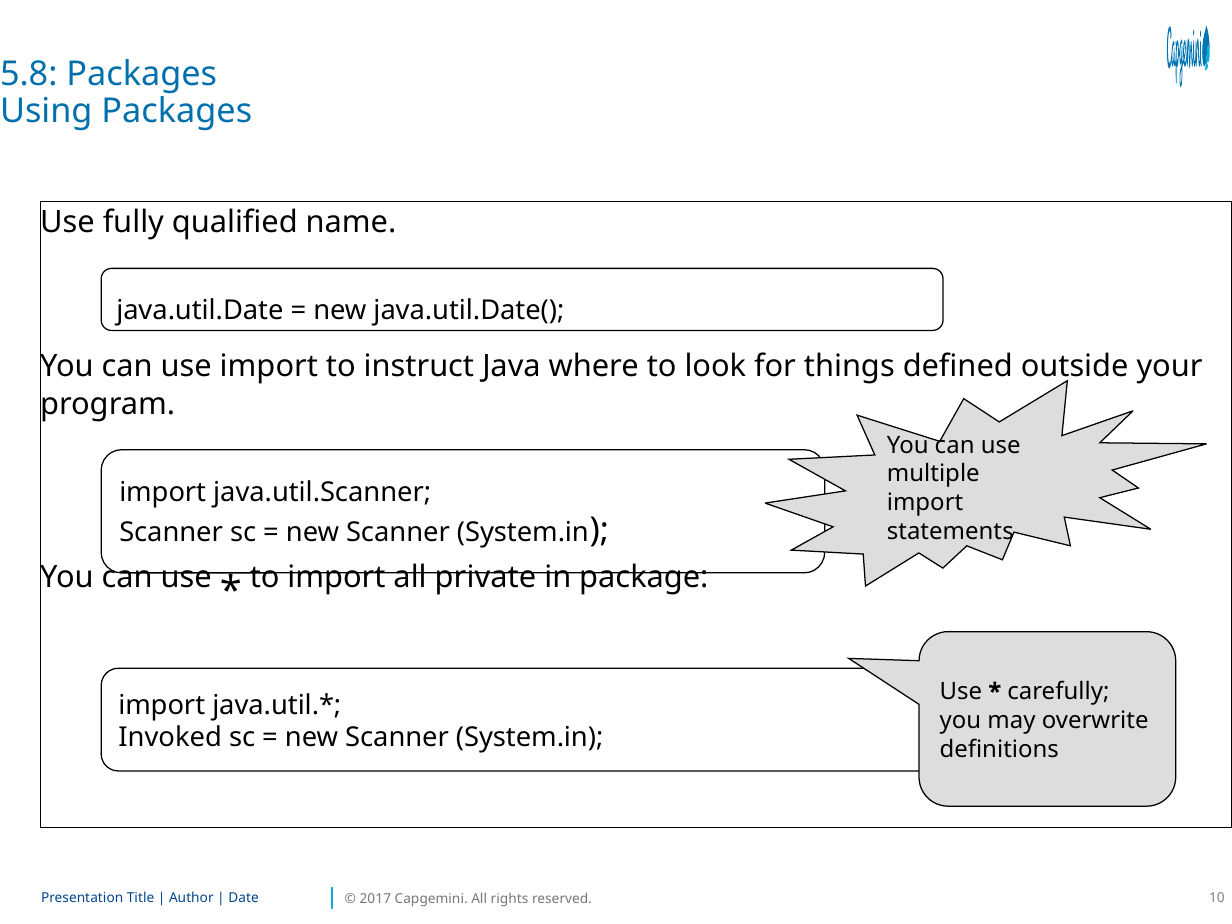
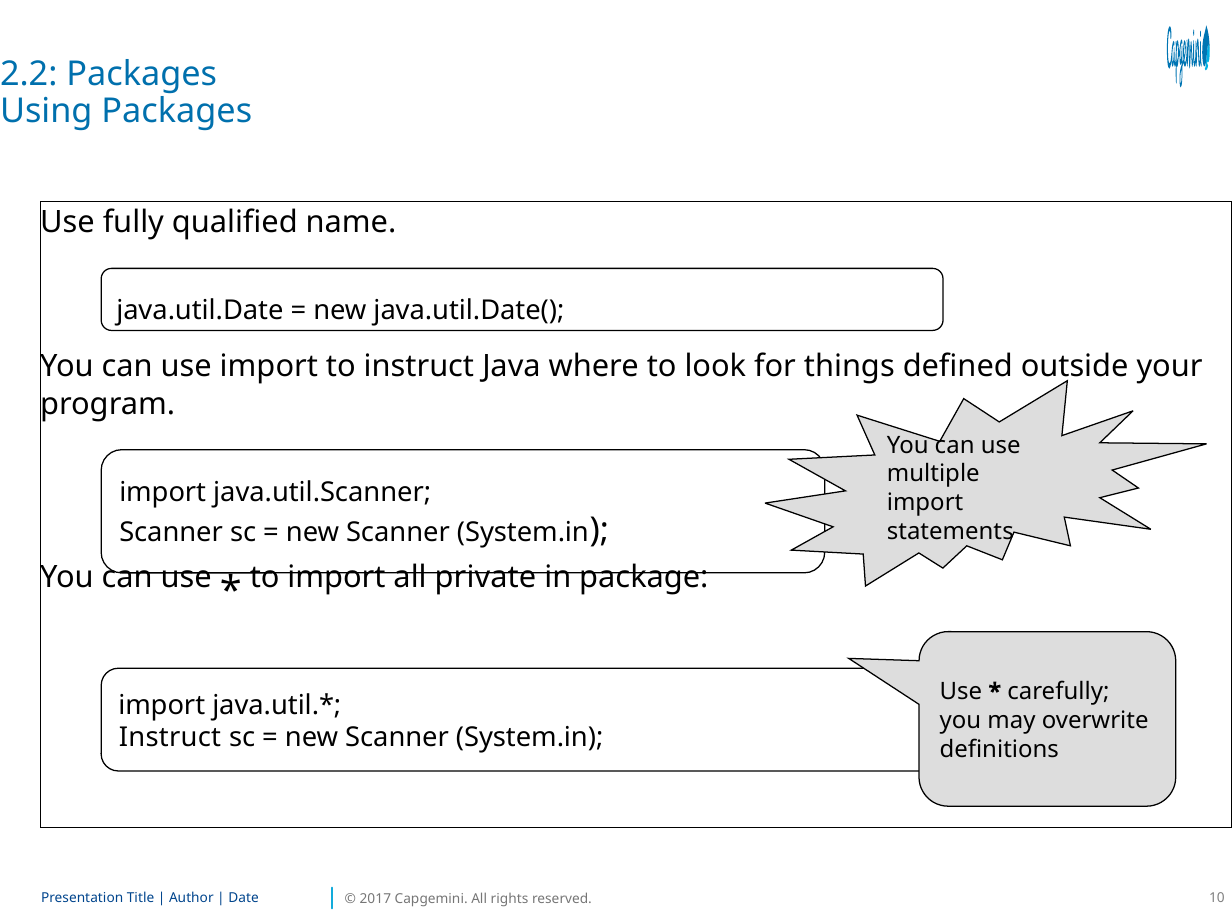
5.8: 5.8 -> 2.2
Invoked at (170, 738): Invoked -> Instruct
